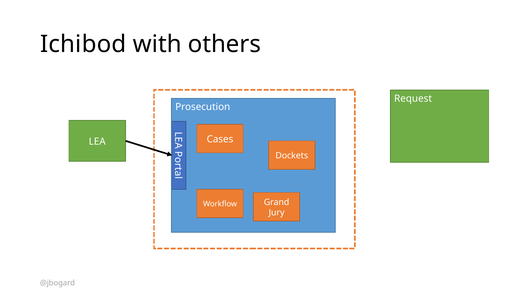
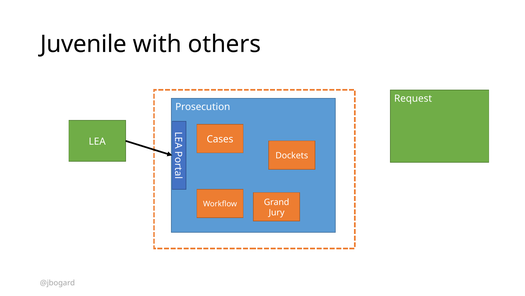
Ichibod: Ichibod -> Juvenile
